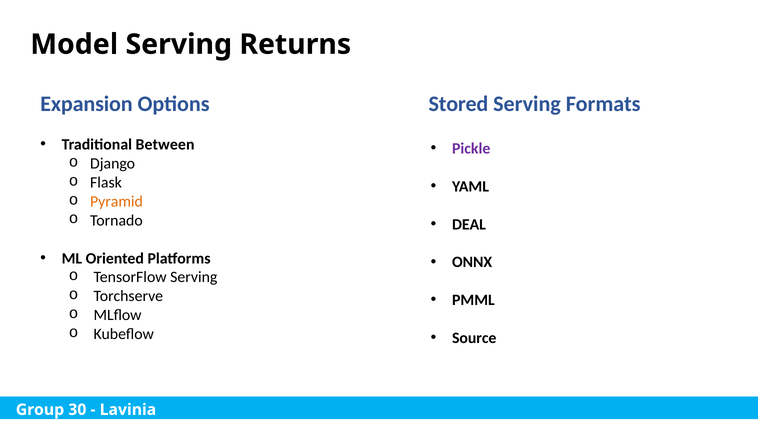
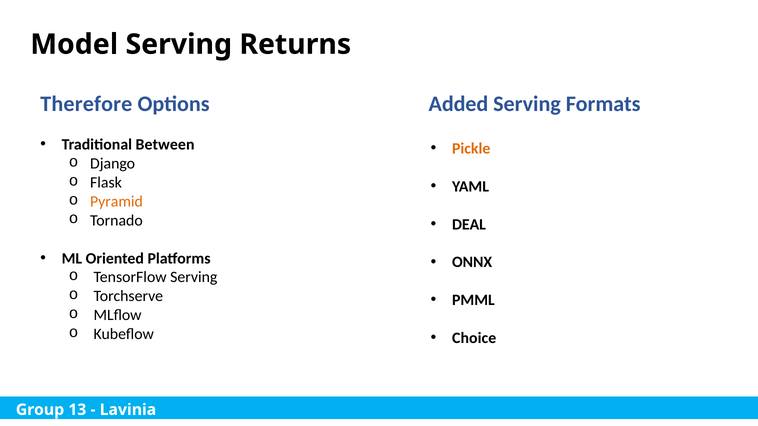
Expansion: Expansion -> Therefore
Stored: Stored -> Added
Pickle colour: purple -> orange
Source: Source -> Choice
30: 30 -> 13
